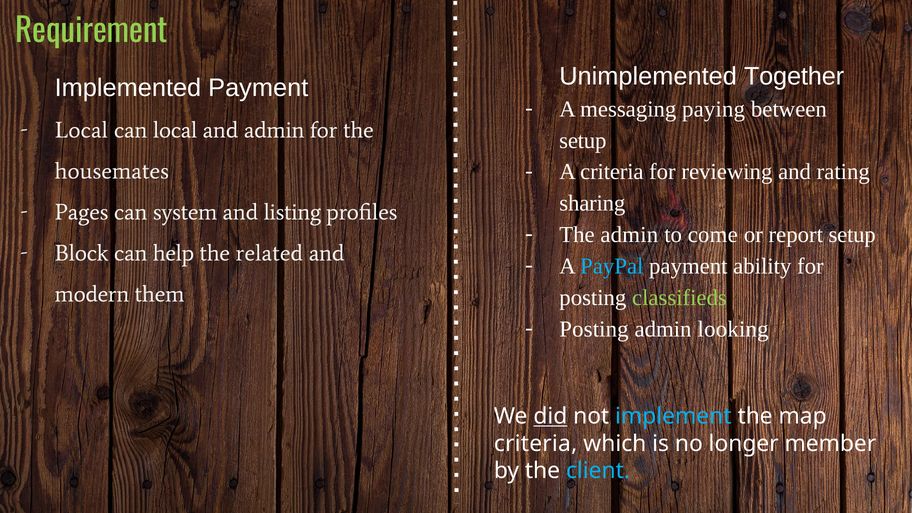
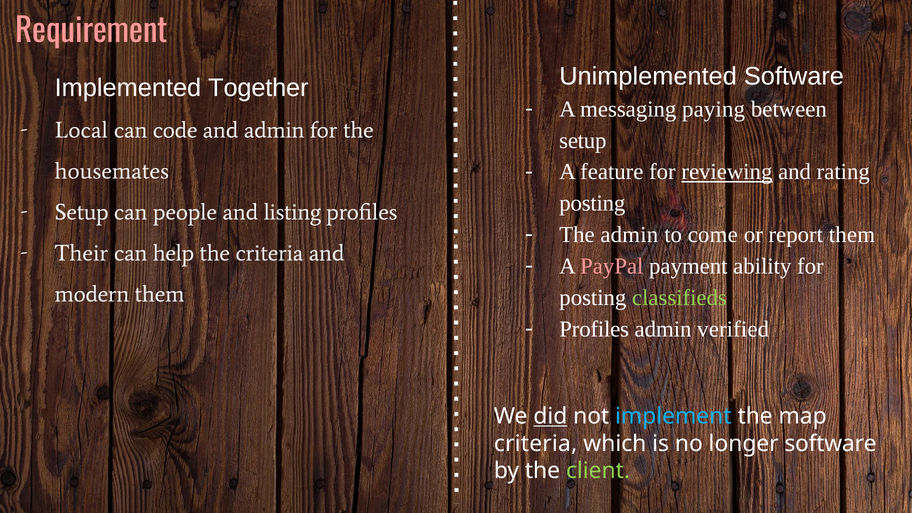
Requirement colour: light green -> pink
Unimplemented Together: Together -> Software
Implemented Payment: Payment -> Together
can local: local -> code
A criteria: criteria -> feature
reviewing underline: none -> present
sharing at (592, 203): sharing -> posting
Pages at (82, 212): Pages -> Setup
system: system -> people
report setup: setup -> them
Block: Block -> Their
the related: related -> criteria
PayPal colour: light blue -> pink
Posting at (594, 329): Posting -> Profiles
looking: looking -> verified
longer member: member -> software
client colour: light blue -> light green
